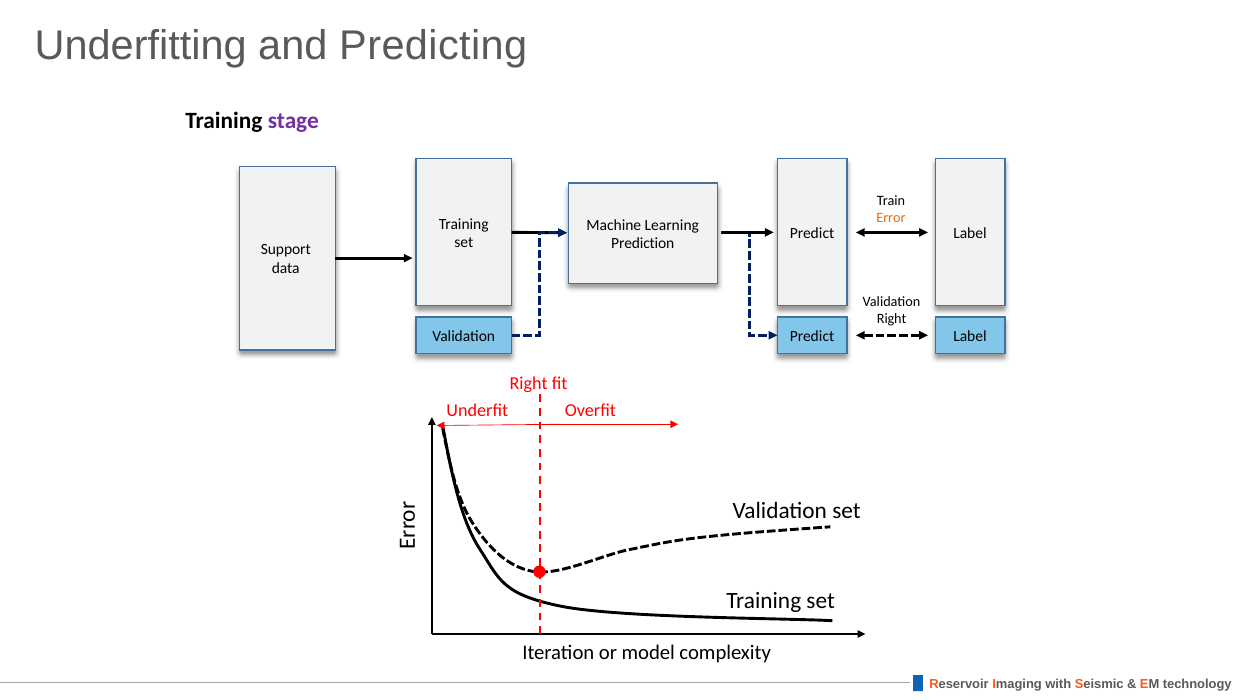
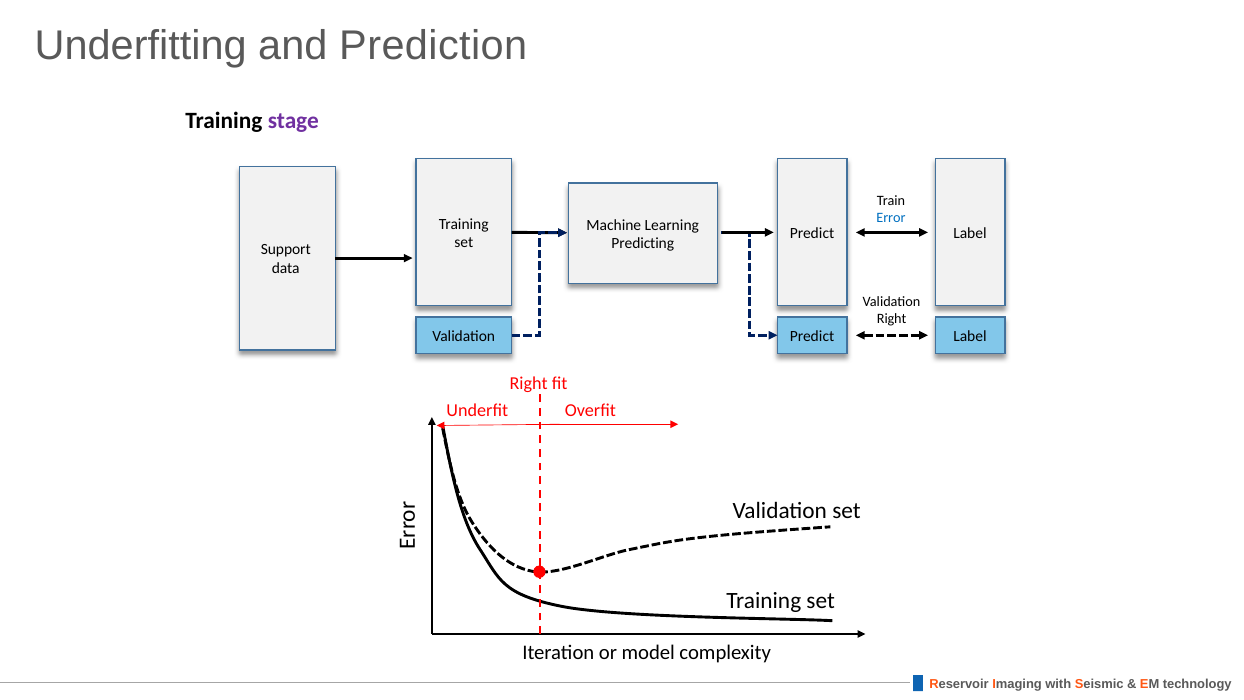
Predicting: Predicting -> Prediction
Error colour: orange -> blue
Prediction: Prediction -> Predicting
